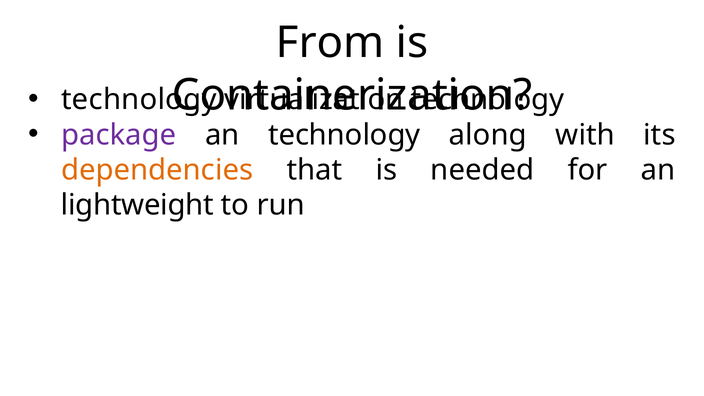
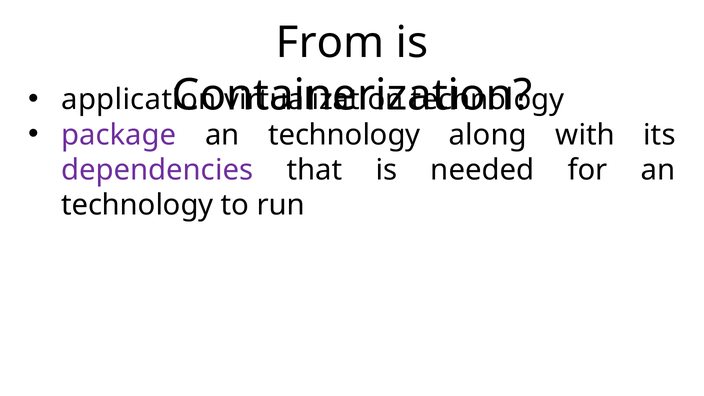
technology at (139, 100): technology -> application
dependencies colour: orange -> purple
lightweight at (137, 205): lightweight -> technology
